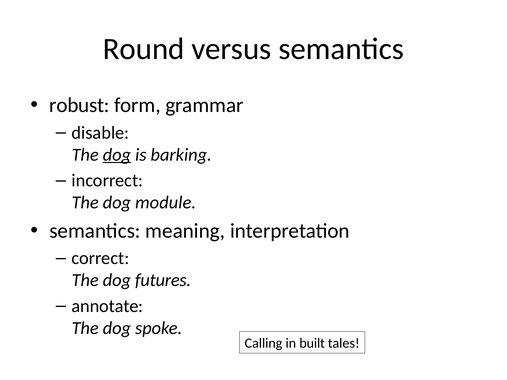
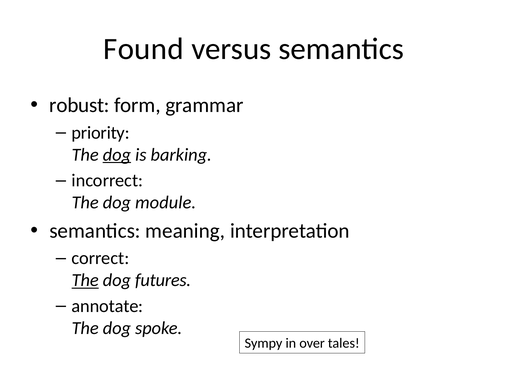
Round: Round -> Found
disable: disable -> priority
The at (85, 280) underline: none -> present
Calling: Calling -> Sympy
built: built -> over
